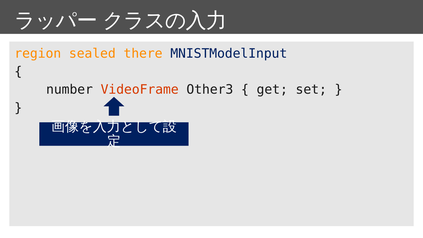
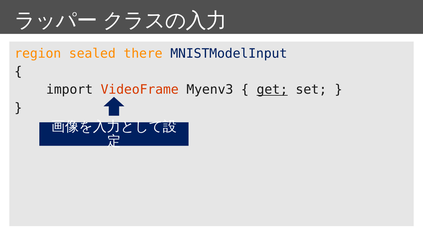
number: number -> import
Other3: Other3 -> Myenv3
get underline: none -> present
